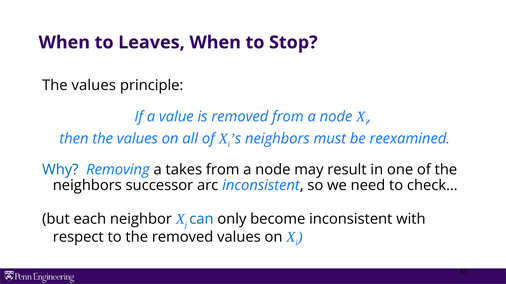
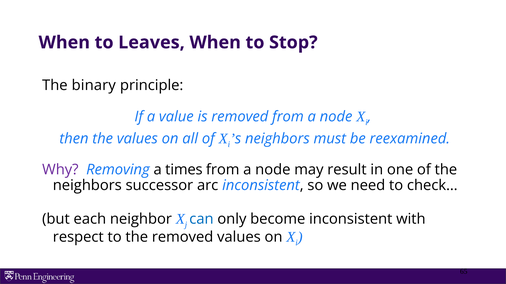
values at (94, 86): values -> binary
Why colour: blue -> purple
takes: takes -> times
